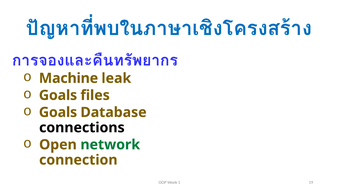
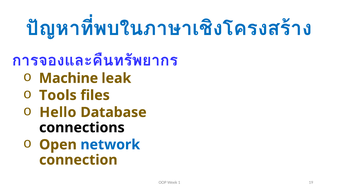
Goals at (58, 95): Goals -> Tools
Goals at (58, 112): Goals -> Hello
network colour: green -> blue
